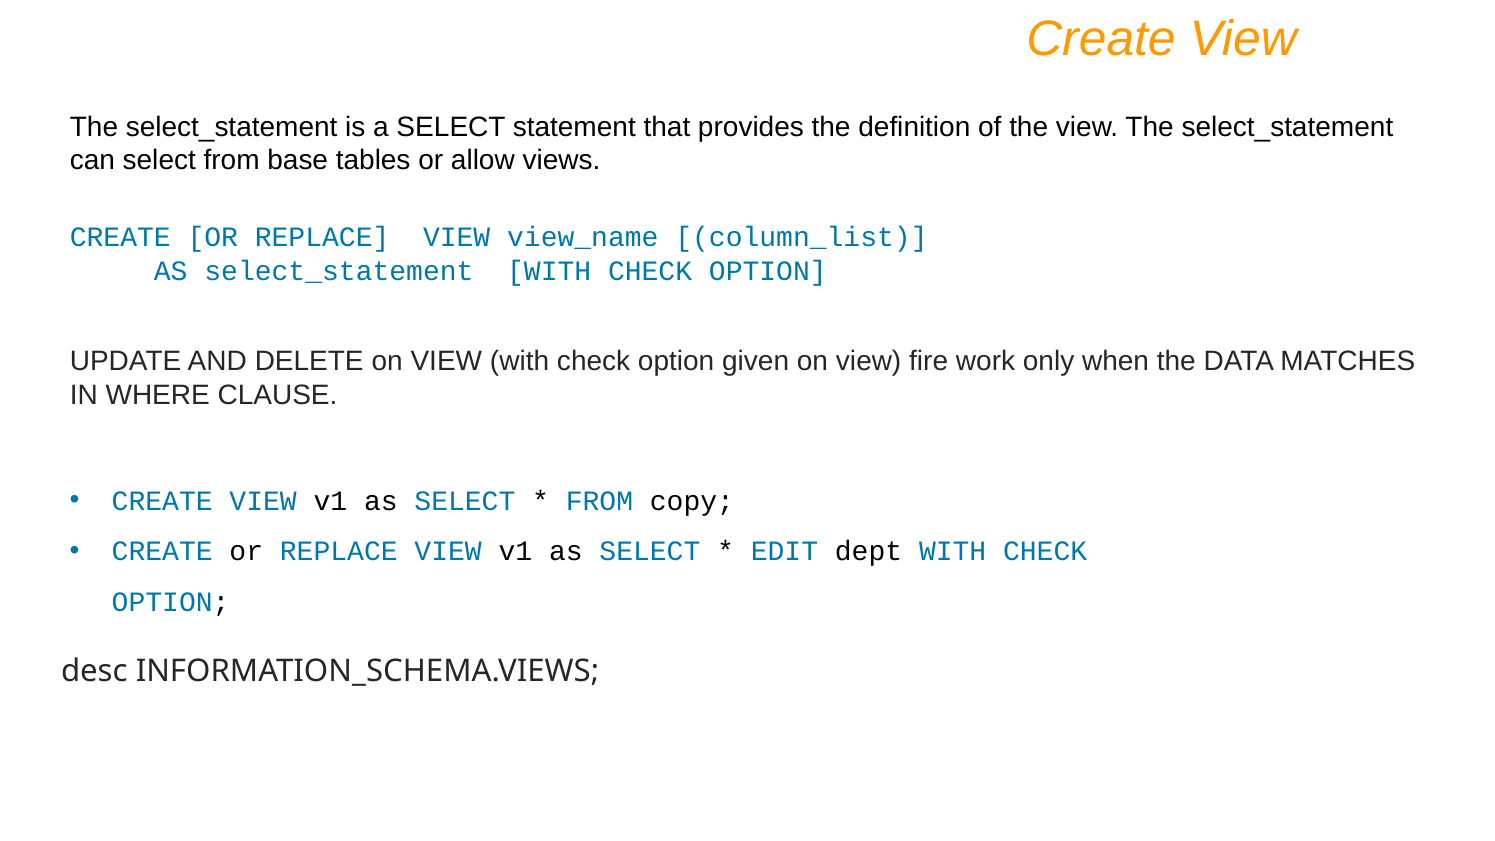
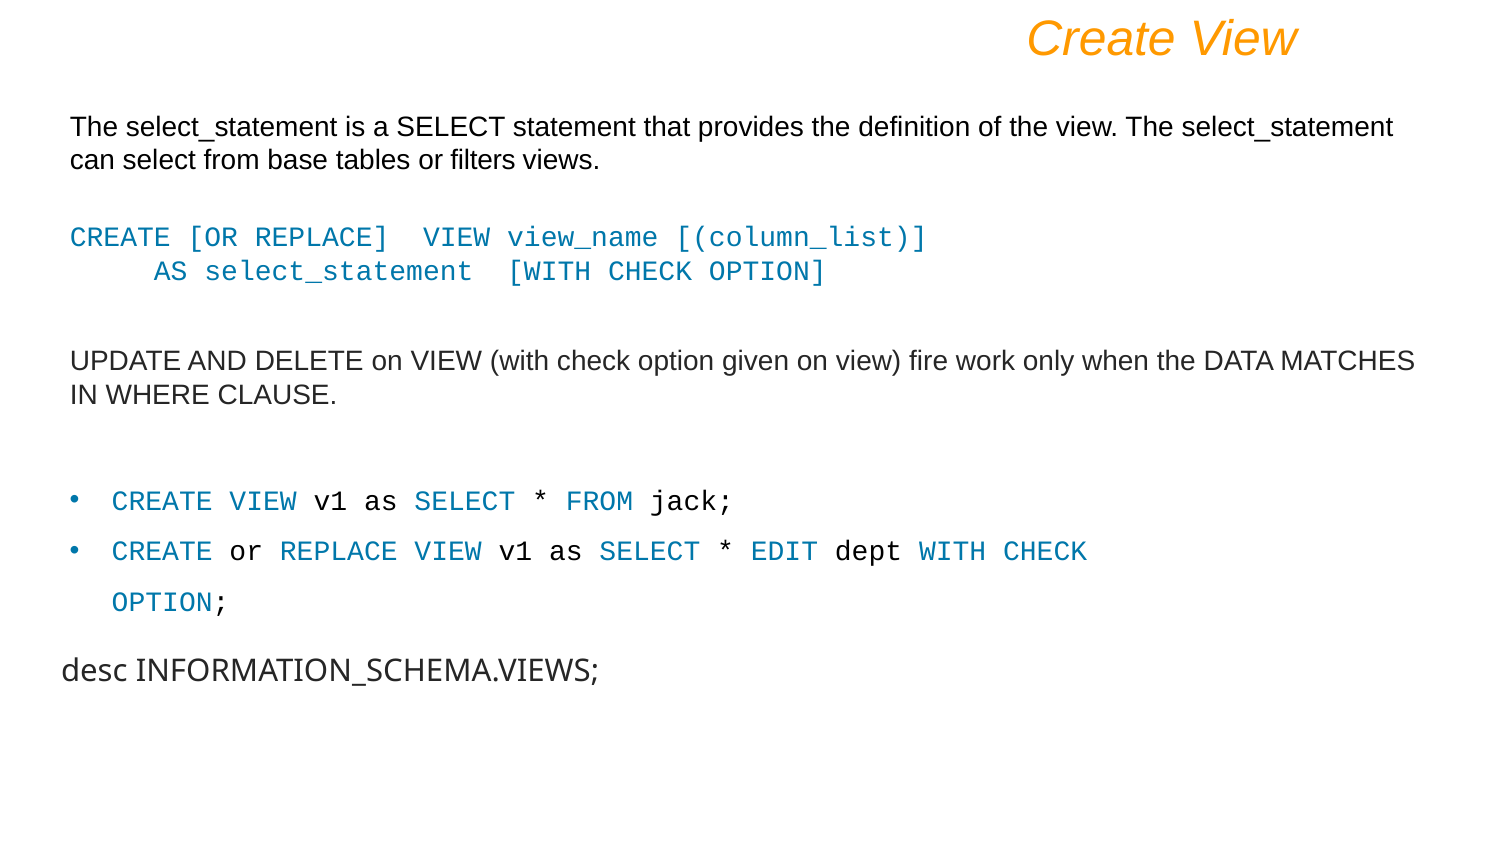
allow: allow -> filters
copy: copy -> jack
